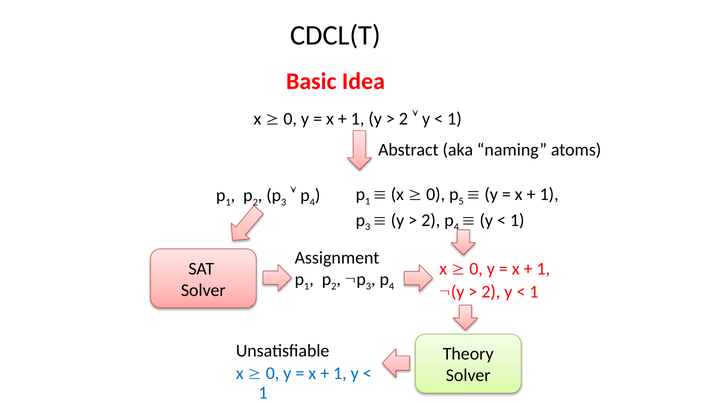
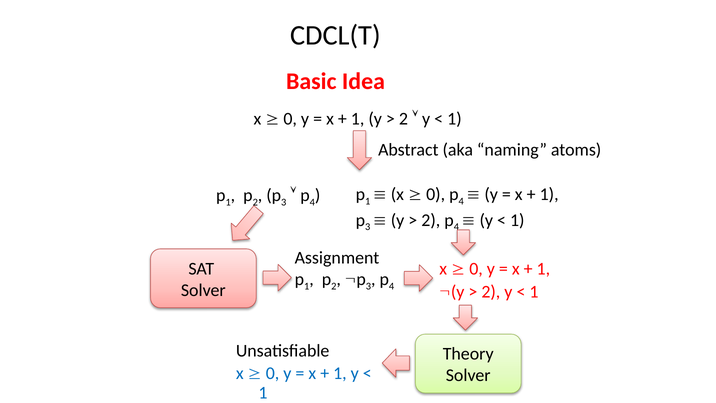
5 at (461, 201): 5 -> 4
